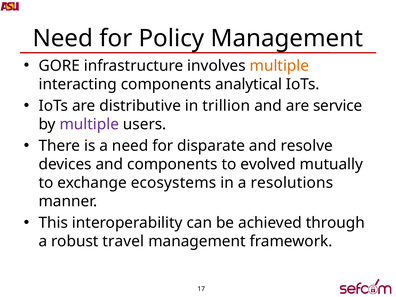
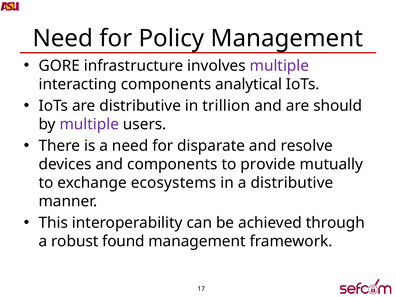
multiple at (279, 66) colour: orange -> purple
service: service -> should
evolved: evolved -> provide
a resolutions: resolutions -> distributive
travel: travel -> found
